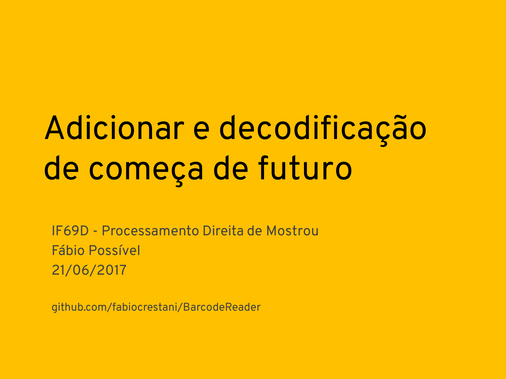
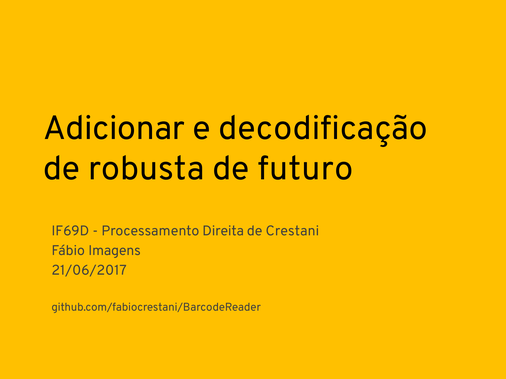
começa: começa -> robusta
Mostrou: Mostrou -> Crestani
Possível: Possível -> Imagens
